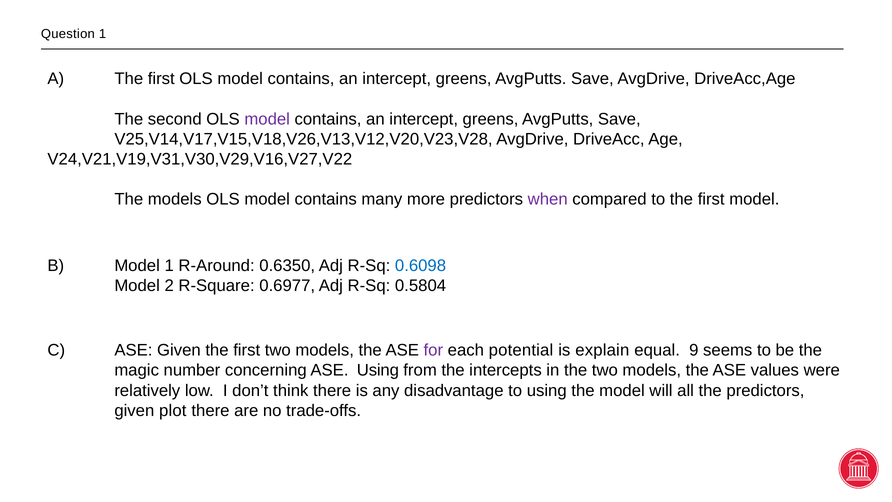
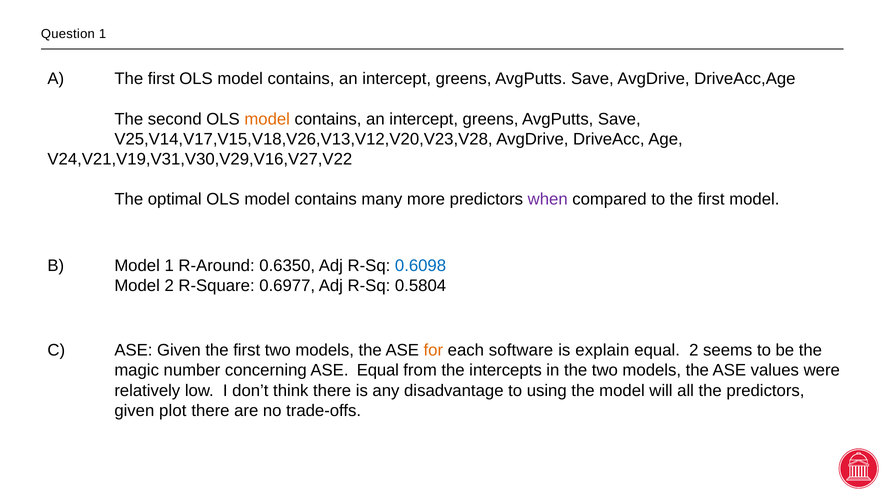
model at (267, 119) colour: purple -> orange
The models: models -> optimal
for colour: purple -> orange
potential: potential -> software
equal 9: 9 -> 2
ASE Using: Using -> Equal
